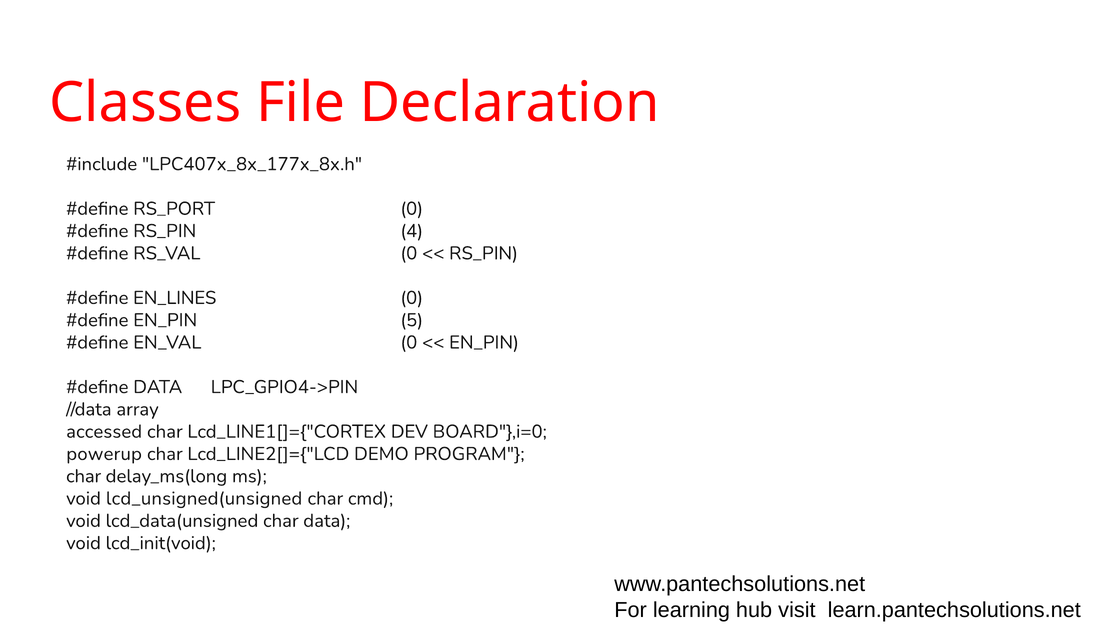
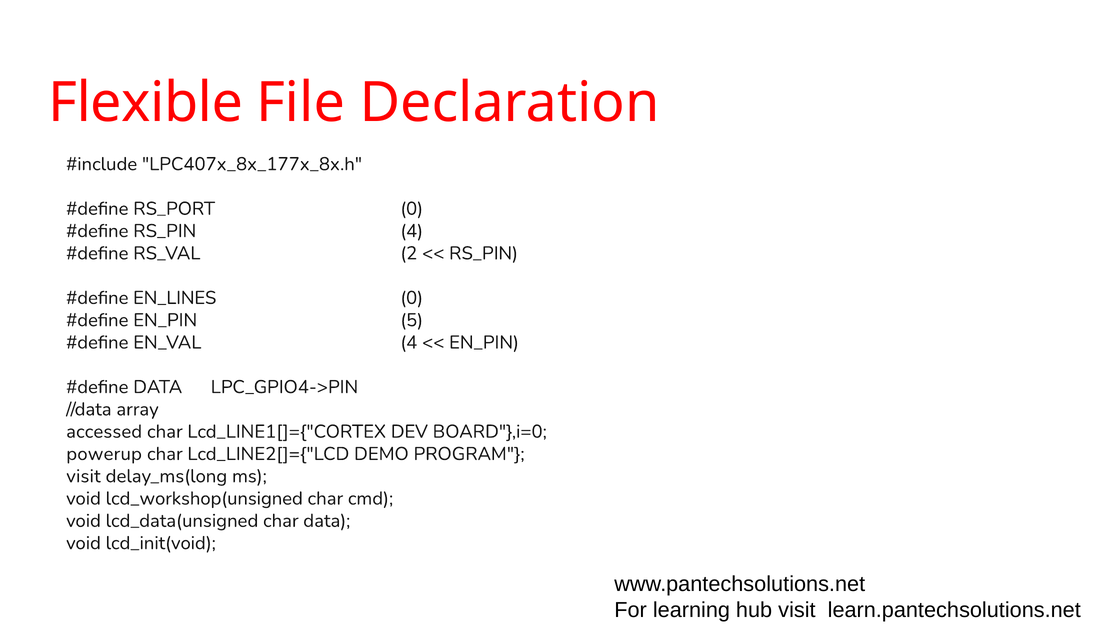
Classes: Classes -> Flexible
RS_VAL 0: 0 -> 2
EN_VAL 0: 0 -> 4
char at (84, 476): char -> visit
lcd_unsigned(unsigned: lcd_unsigned(unsigned -> lcd_workshop(unsigned
